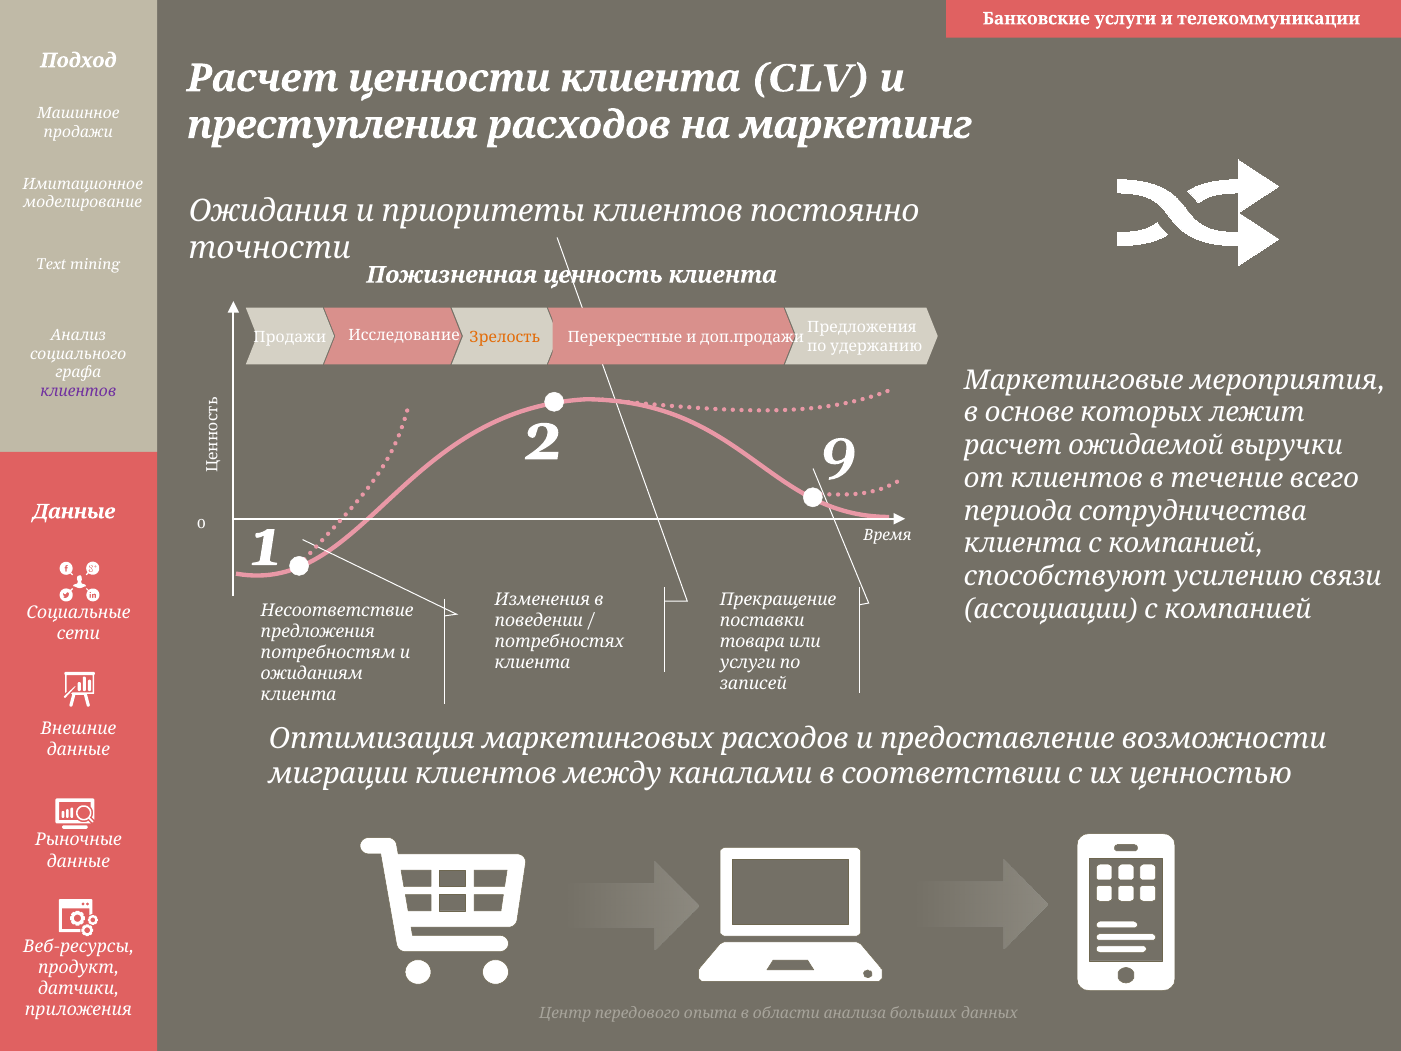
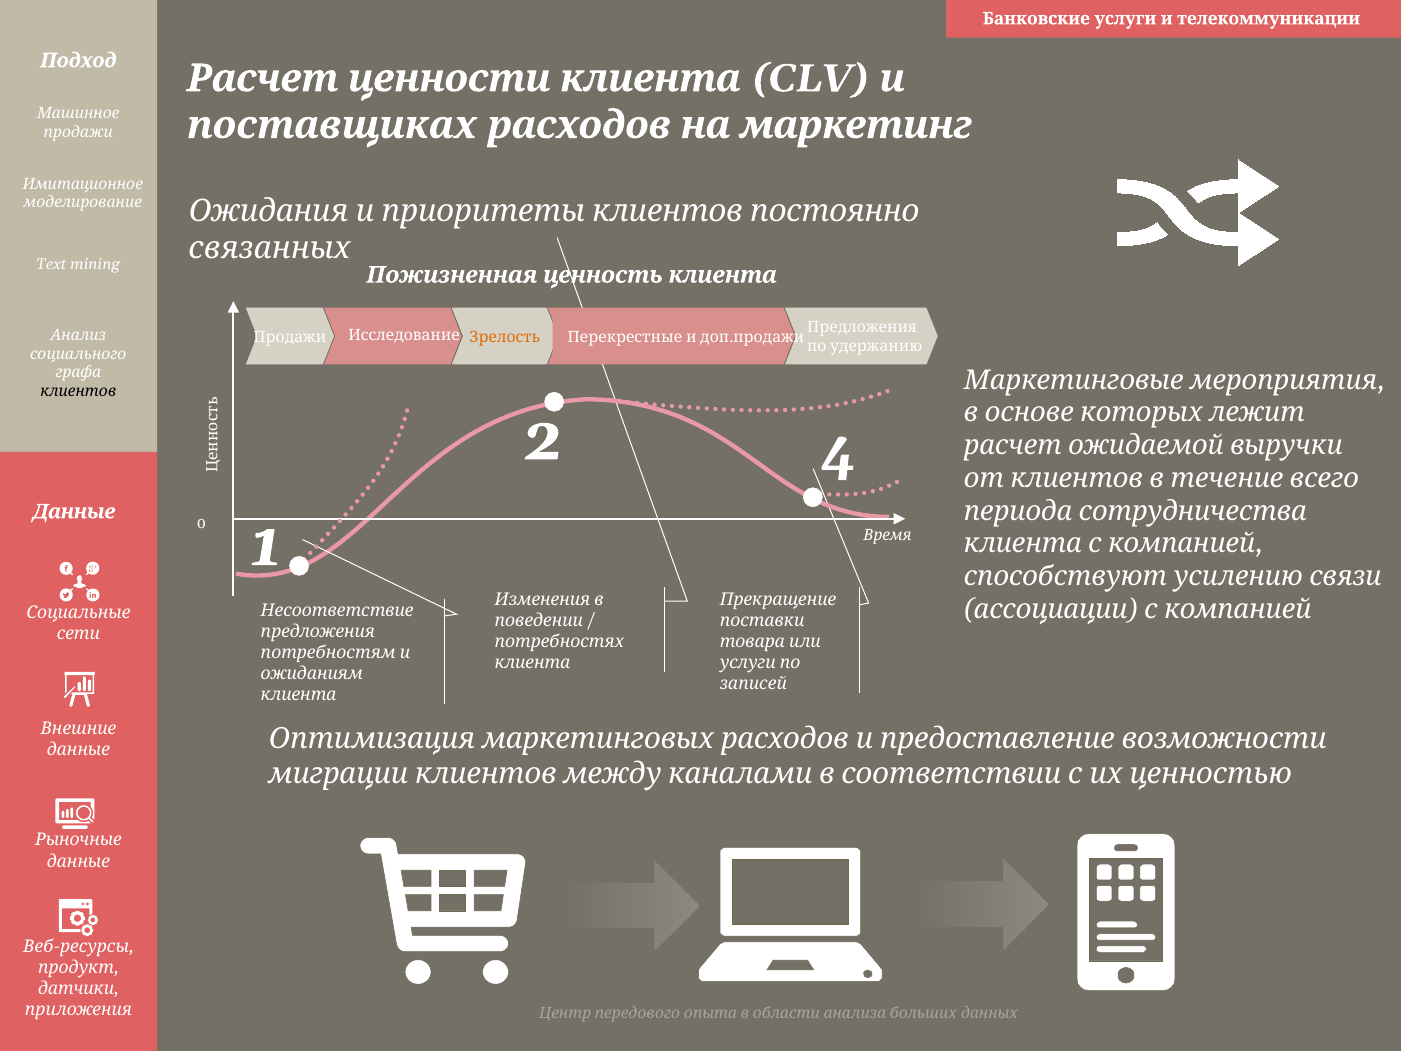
преступления: преступления -> поставщиках
точности: точности -> связанных
клиентов colour: purple -> black
9: 9 -> 4
